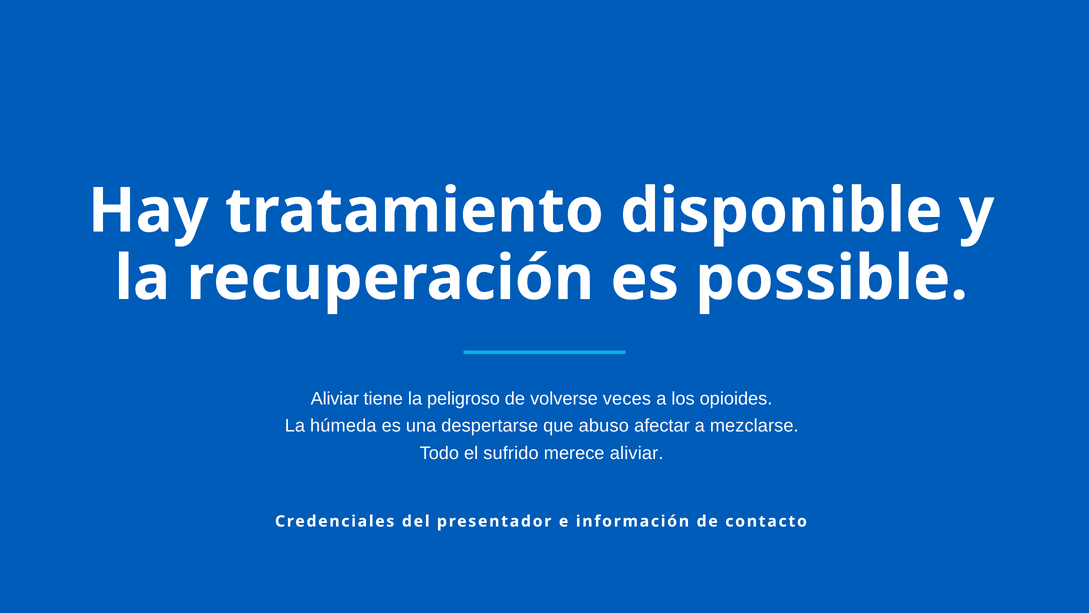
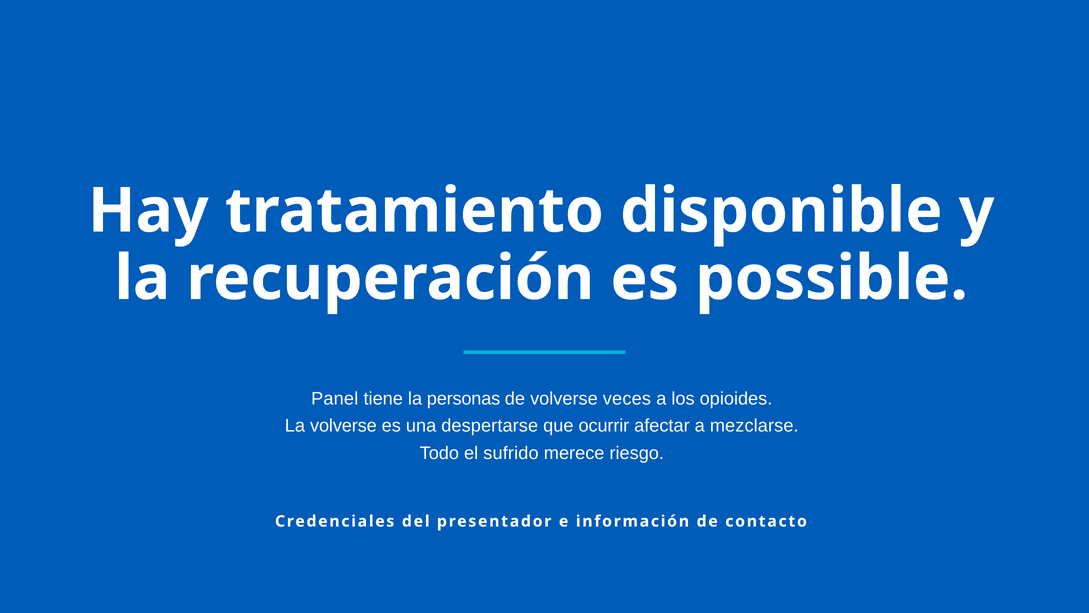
Aliviar at (335, 399): Aliviar -> Panel
peligroso: peligroso -> personas
La húmeda: húmeda -> volverse
abuso: abuso -> ocurrir
merece aliviar: aliviar -> riesgo
